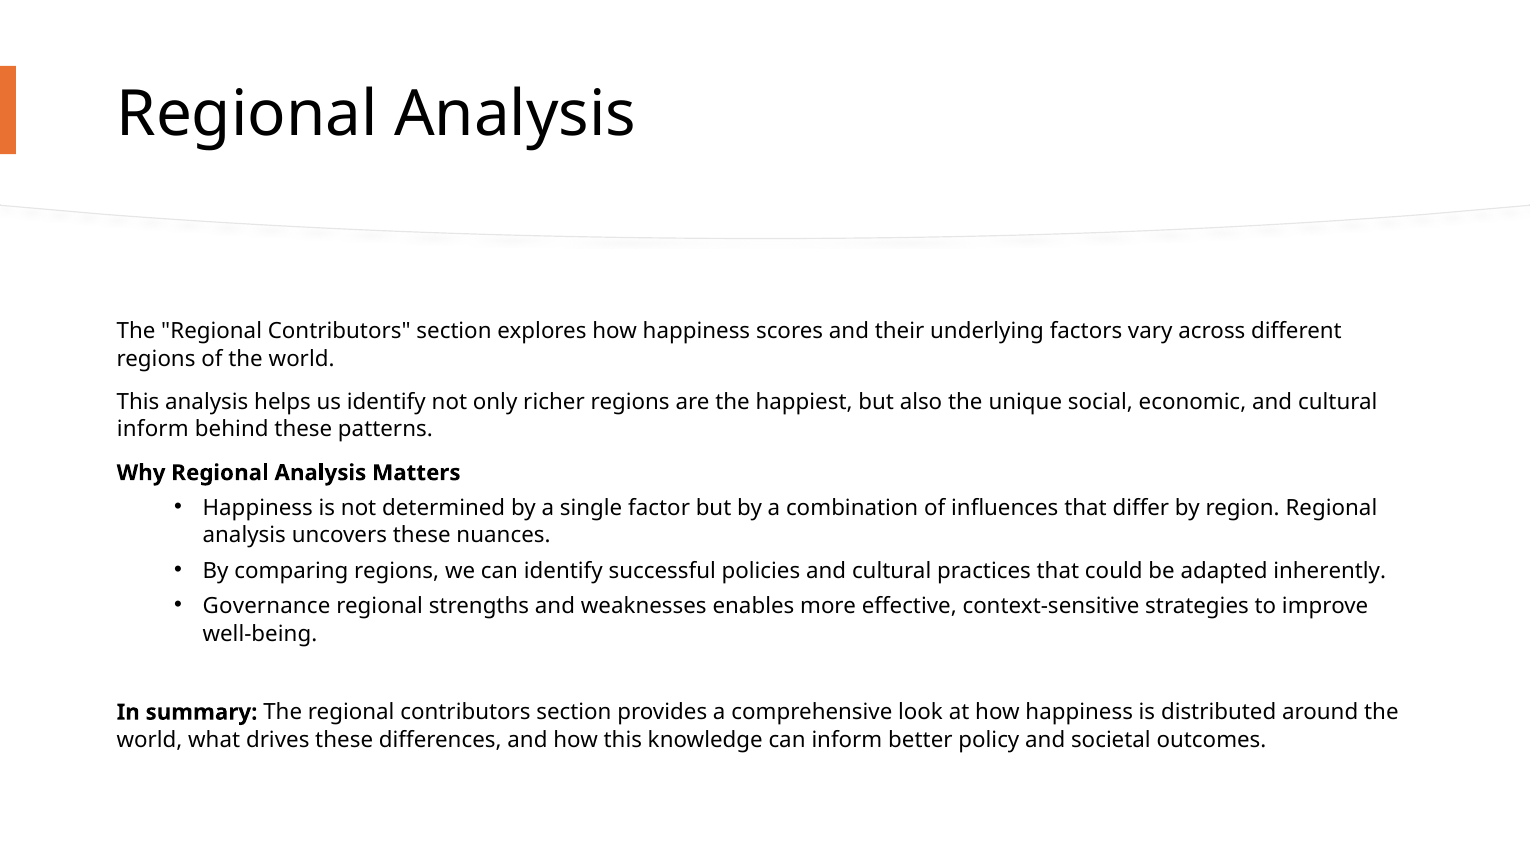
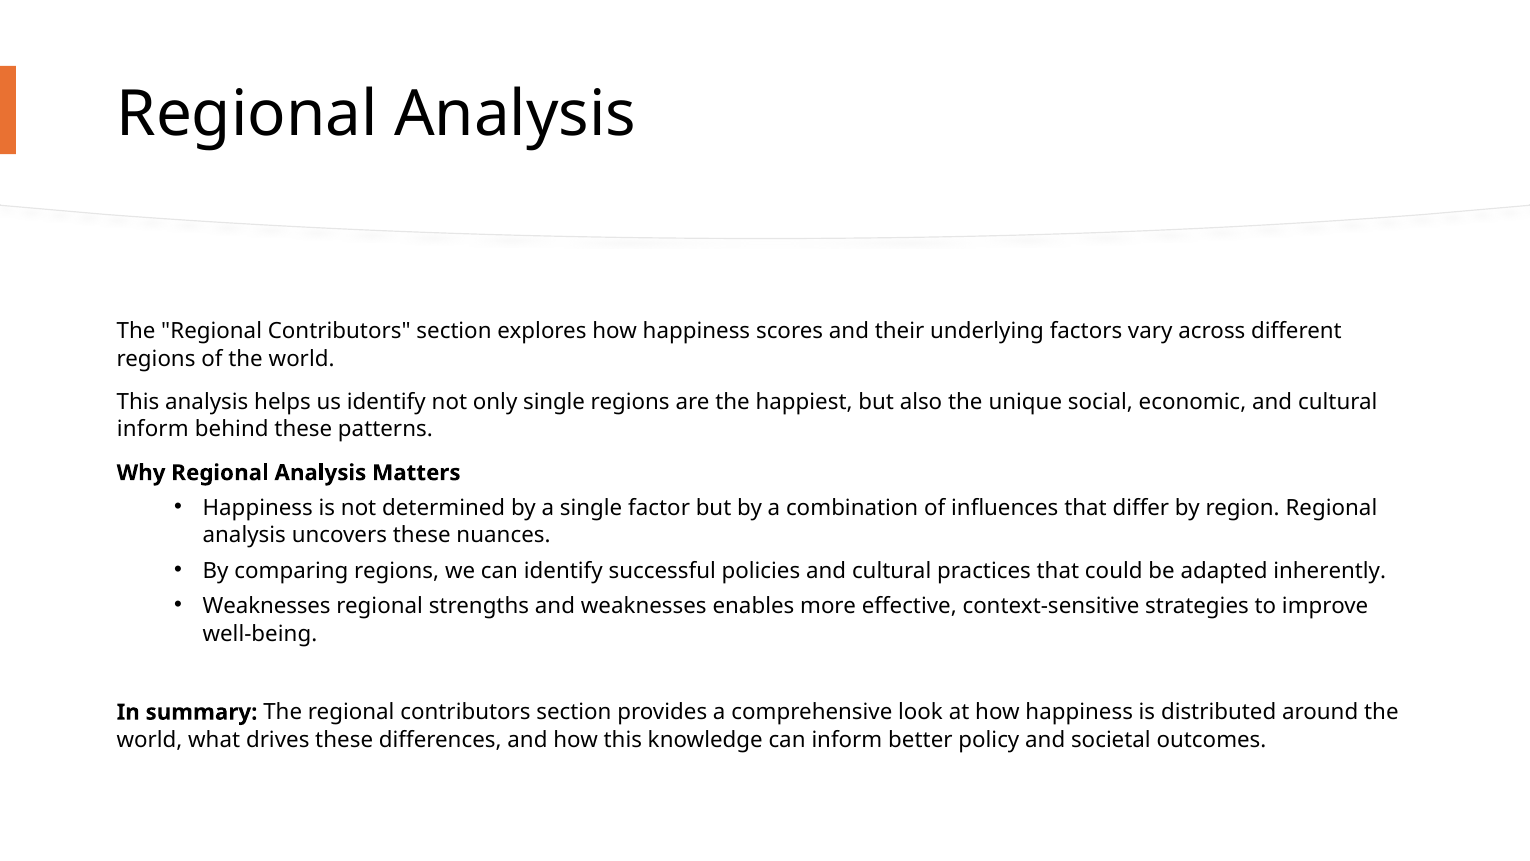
only richer: richer -> single
Governance at (267, 606): Governance -> Weaknesses
